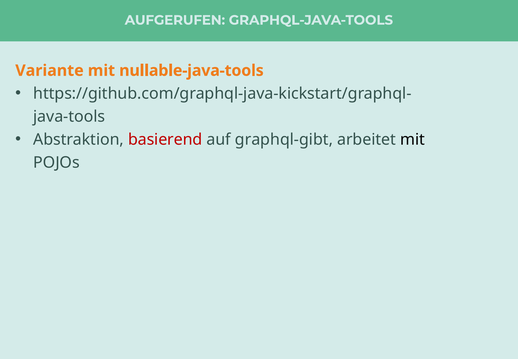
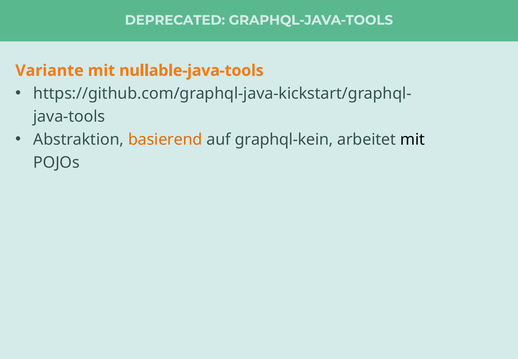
AUFGERUFEN: AUFGERUFEN -> DEPRECATED
basierend colour: red -> orange
graphql-gibt: graphql-gibt -> graphql-kein
